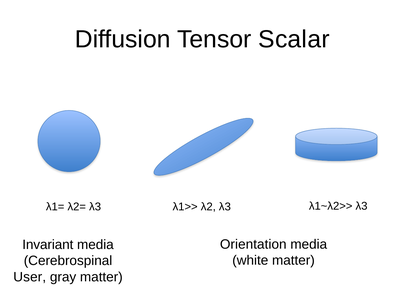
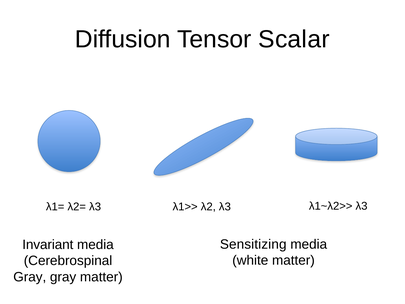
Orientation: Orientation -> Sensitizing
User at (30, 277): User -> Gray
